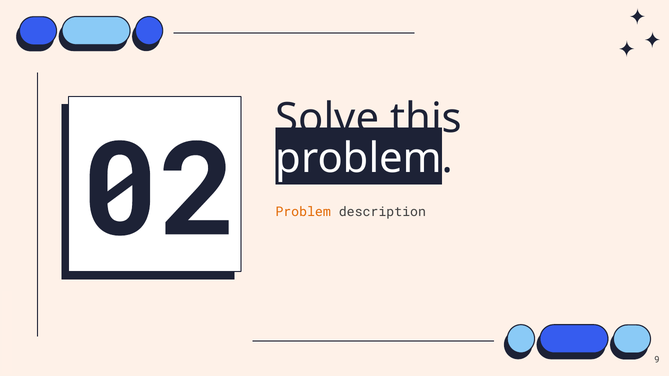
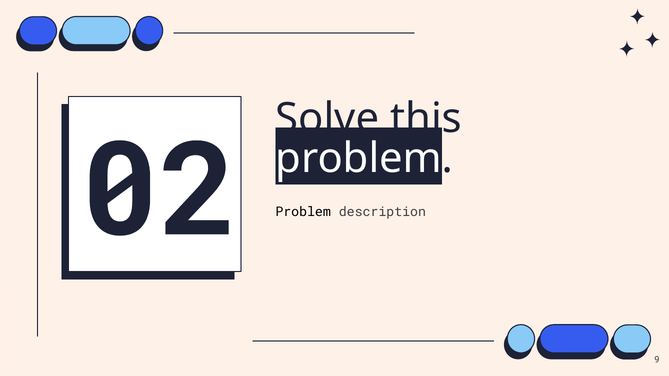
Problem at (303, 212) colour: orange -> black
